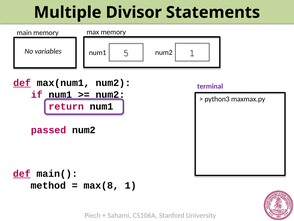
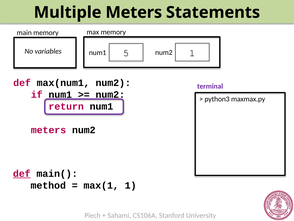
Multiple Divisor: Divisor -> Meters
def at (22, 83) underline: present -> none
passed at (49, 130): passed -> meters
max(8: max(8 -> max(1
